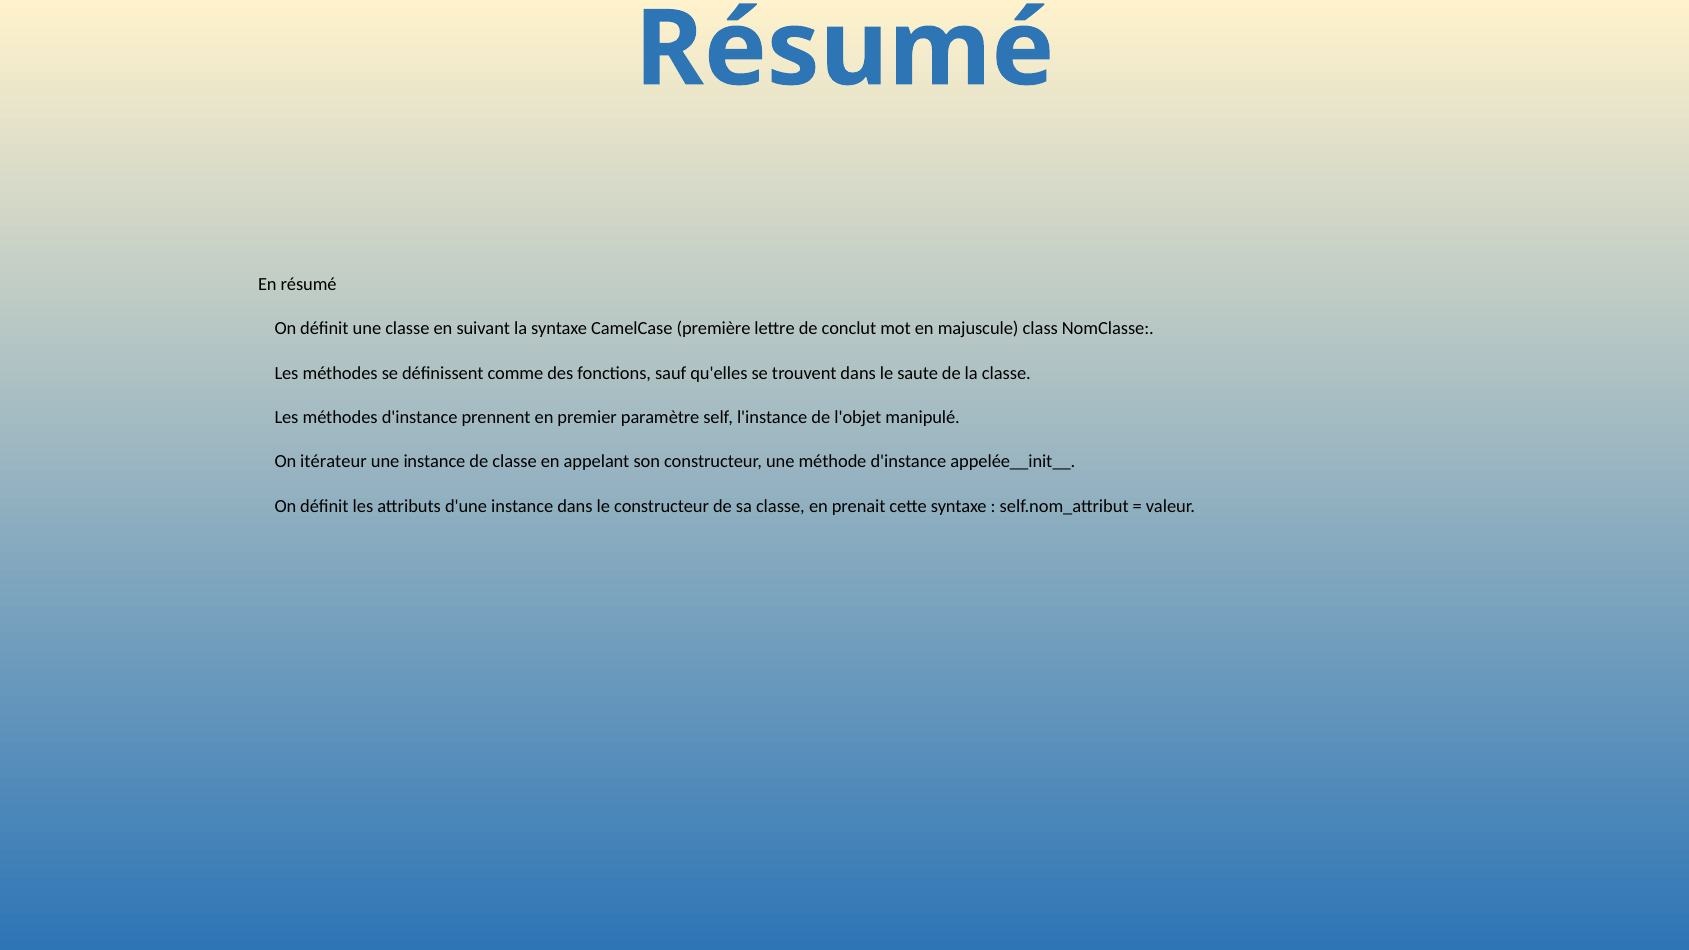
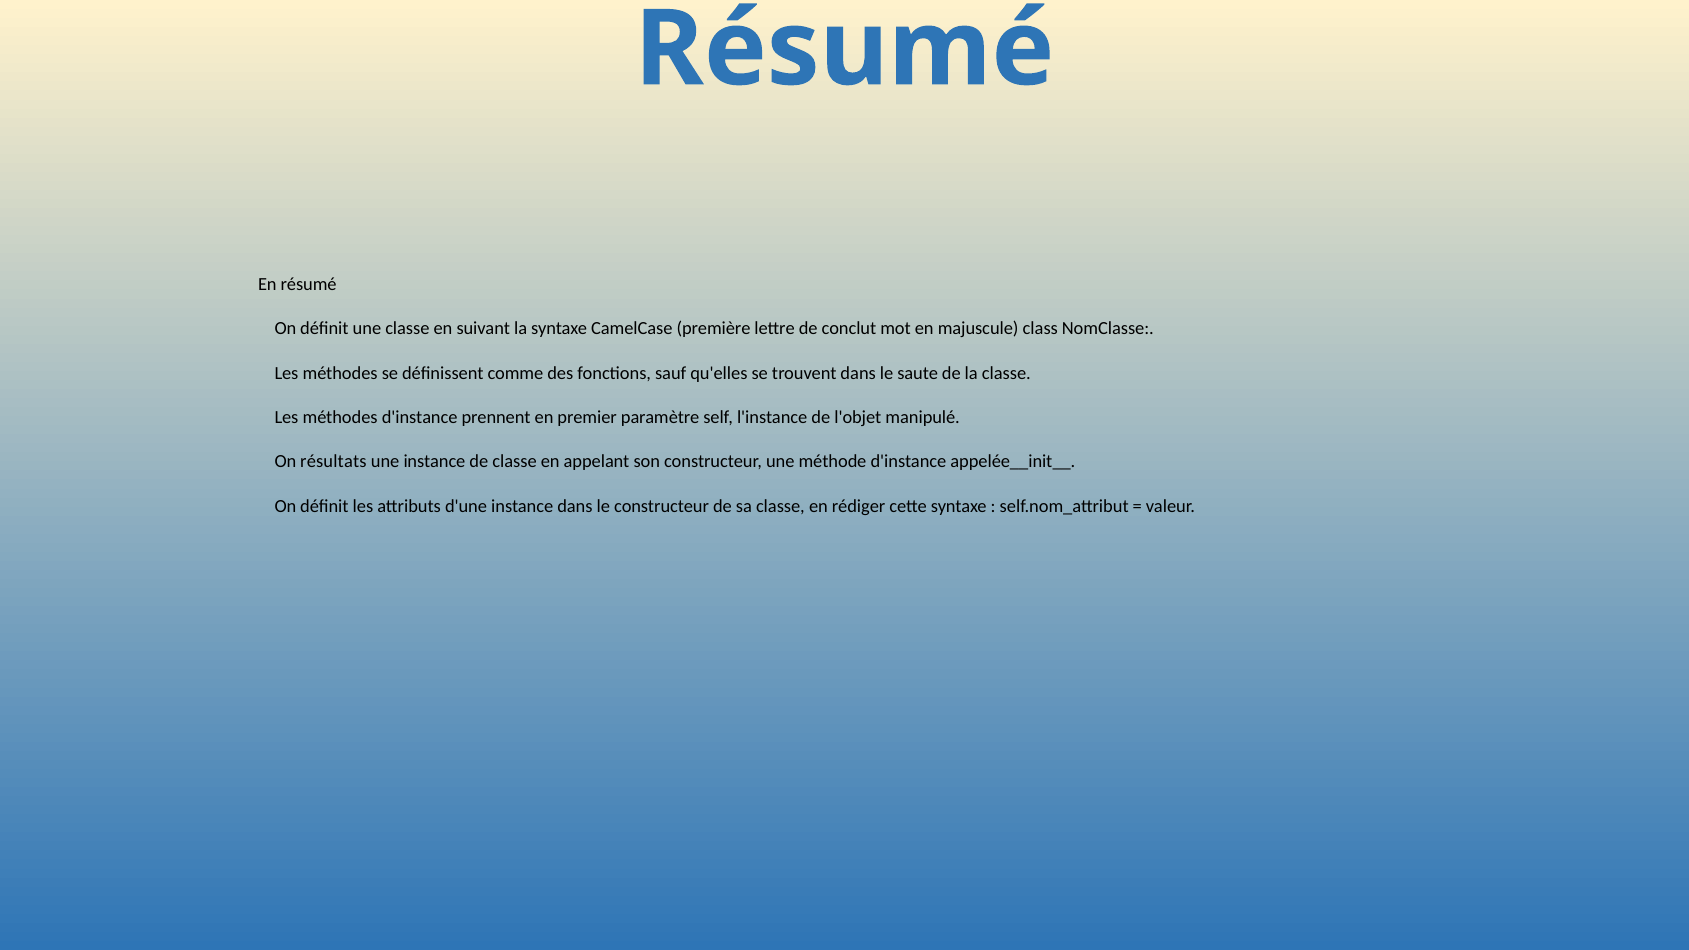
itérateur: itérateur -> résultats
prenait: prenait -> rédiger
